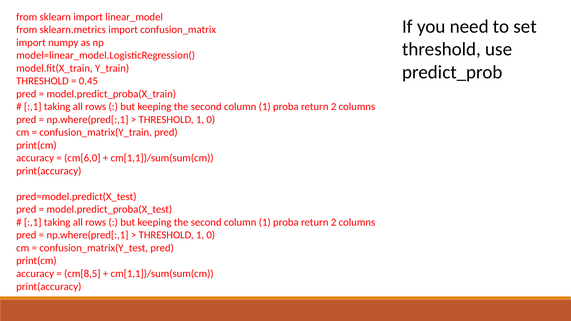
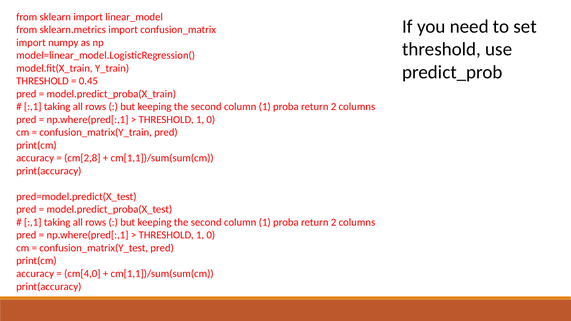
cm[6,0: cm[6,0 -> cm[2,8
cm[8,5: cm[8,5 -> cm[4,0
